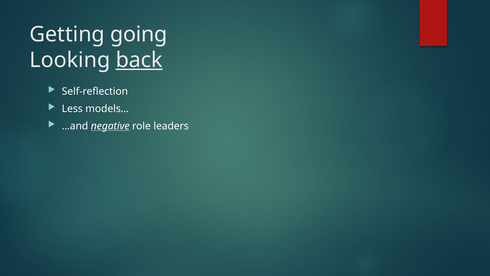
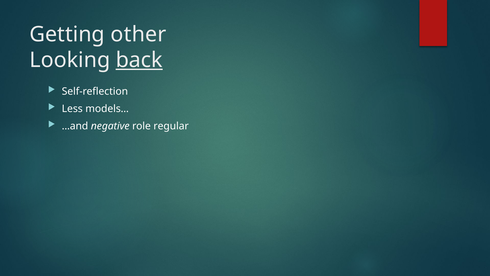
going: going -> other
negative underline: present -> none
leaders: leaders -> regular
